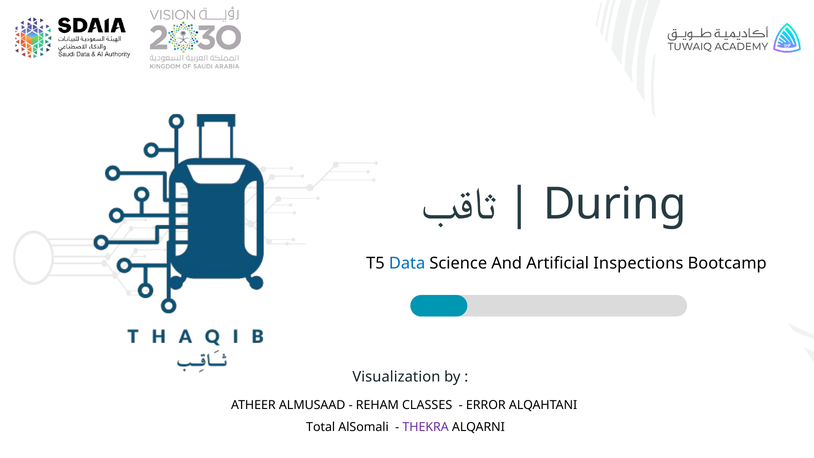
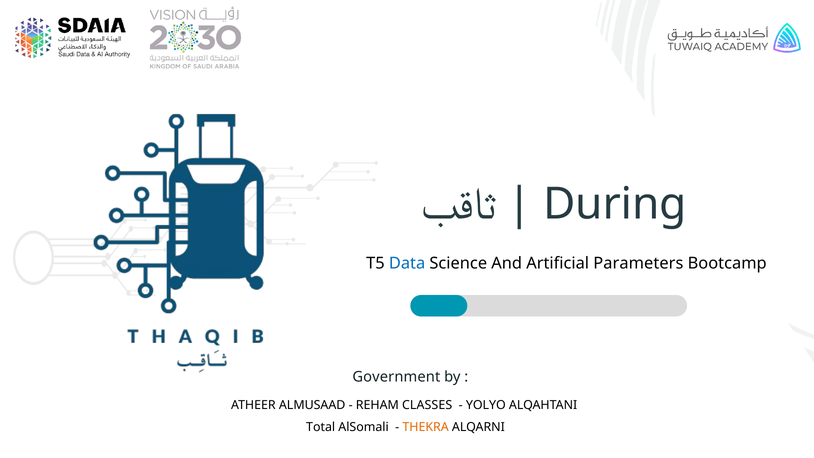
Inspections: Inspections -> Parameters
Visualization: Visualization -> Government
ERROR: ERROR -> YOLYO
THEKRA colour: purple -> orange
